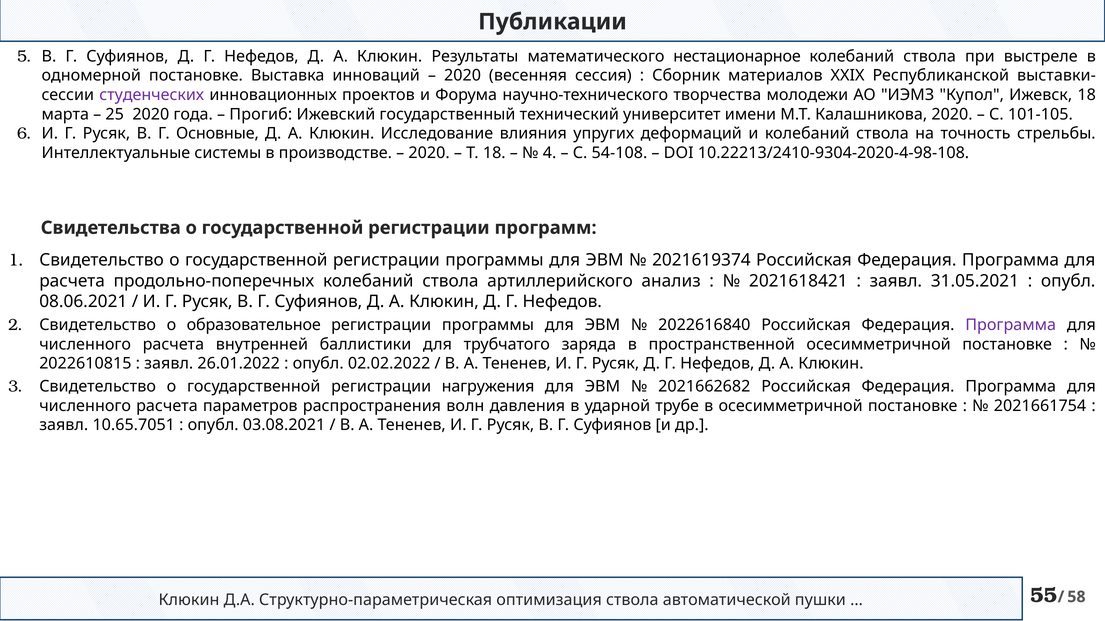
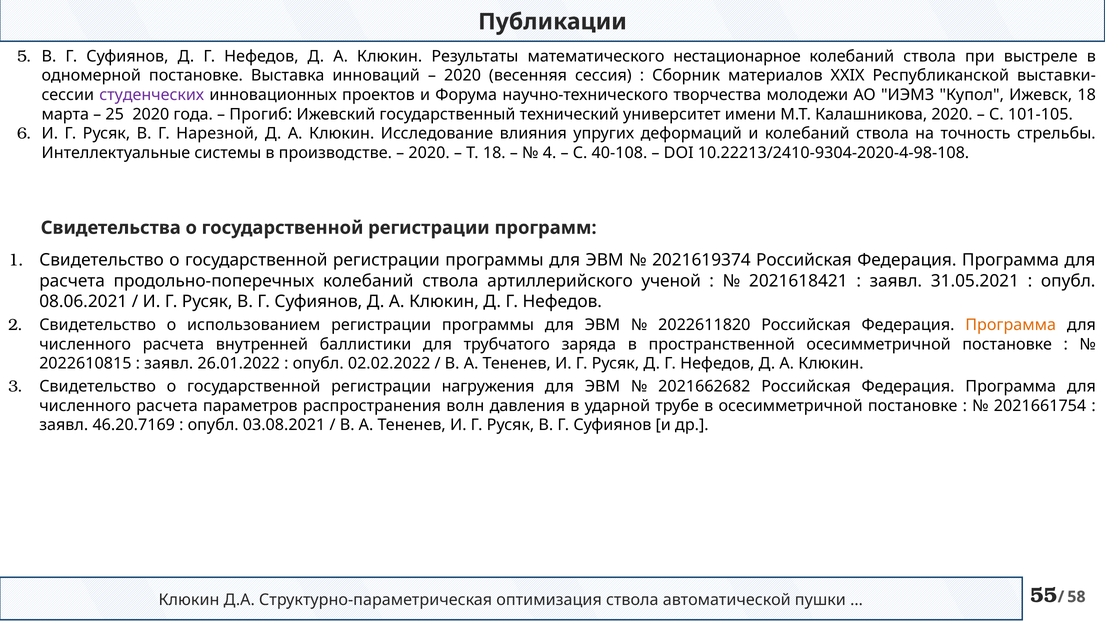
Основные: Основные -> Нарезной
54-108: 54-108 -> 40-108
анализ: анализ -> ученой
образовательное: образовательное -> использованием
2022616840: 2022616840 -> 2022611820
Программа at (1011, 325) colour: purple -> orange
10.65.7051: 10.65.7051 -> 46.20.7169
